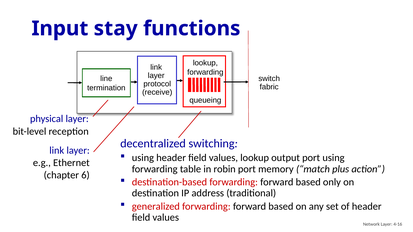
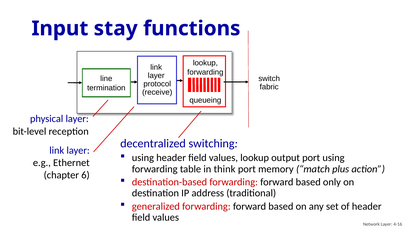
robin: robin -> think
